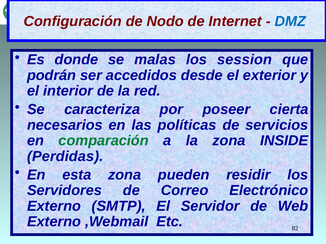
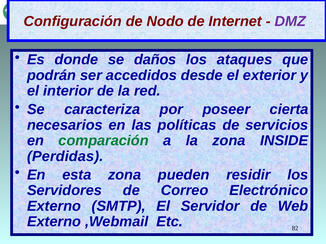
DMZ colour: blue -> purple
malas: malas -> daños
session: session -> ataques
